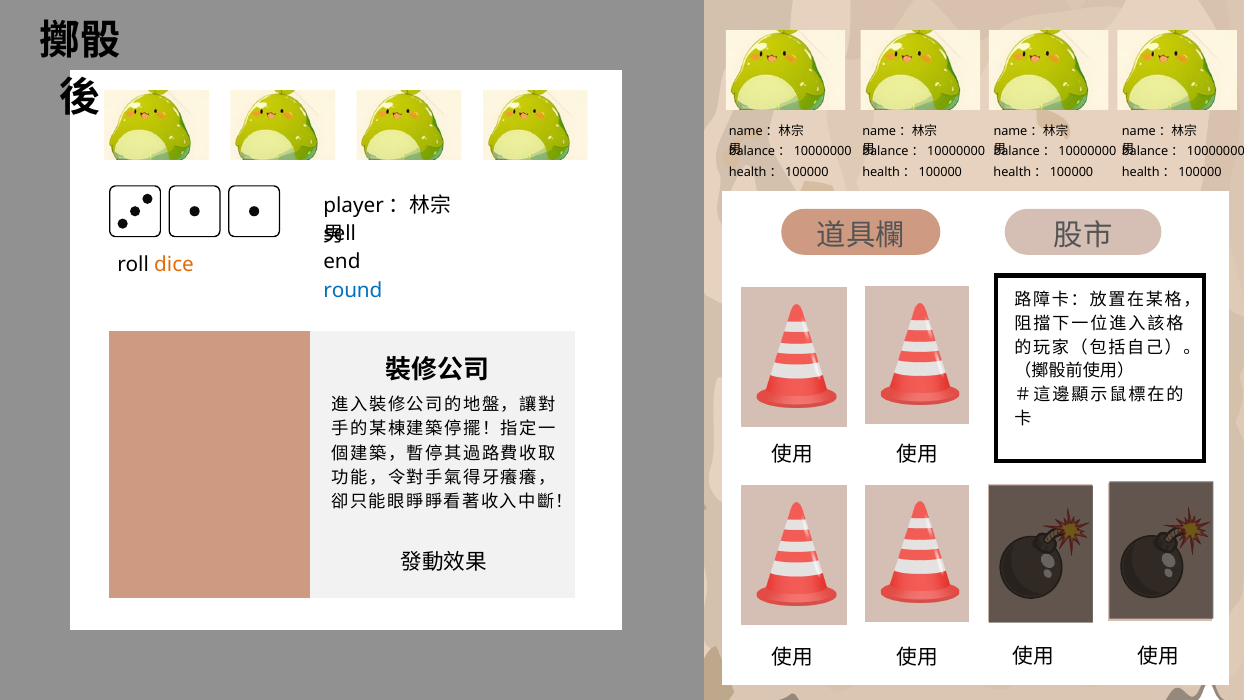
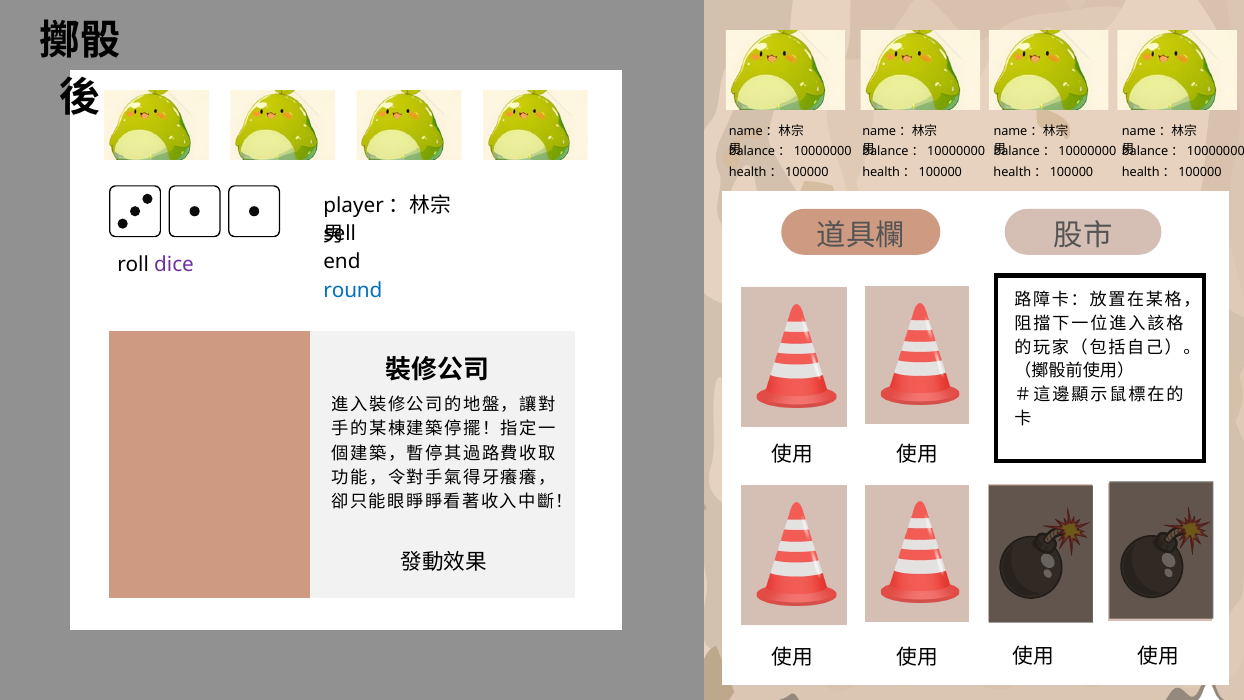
dice colour: orange -> purple
